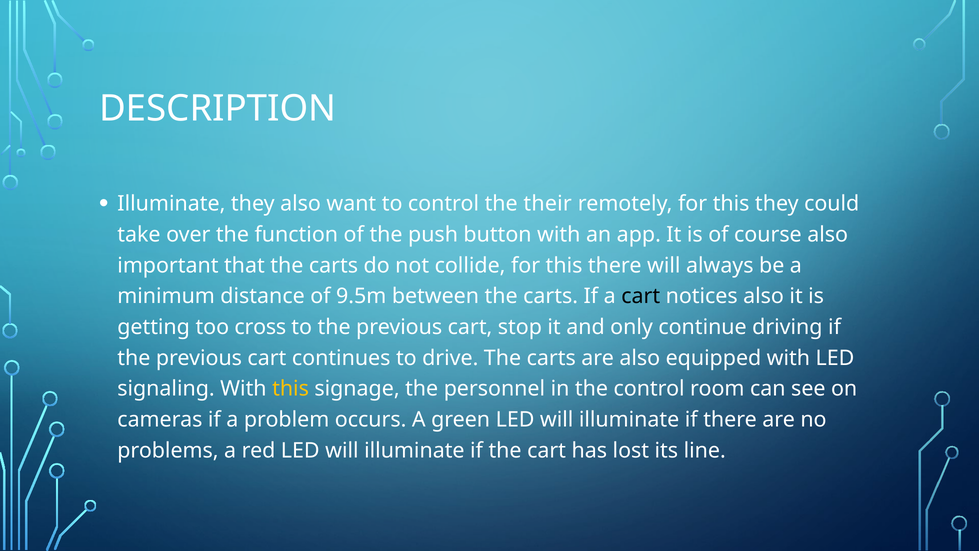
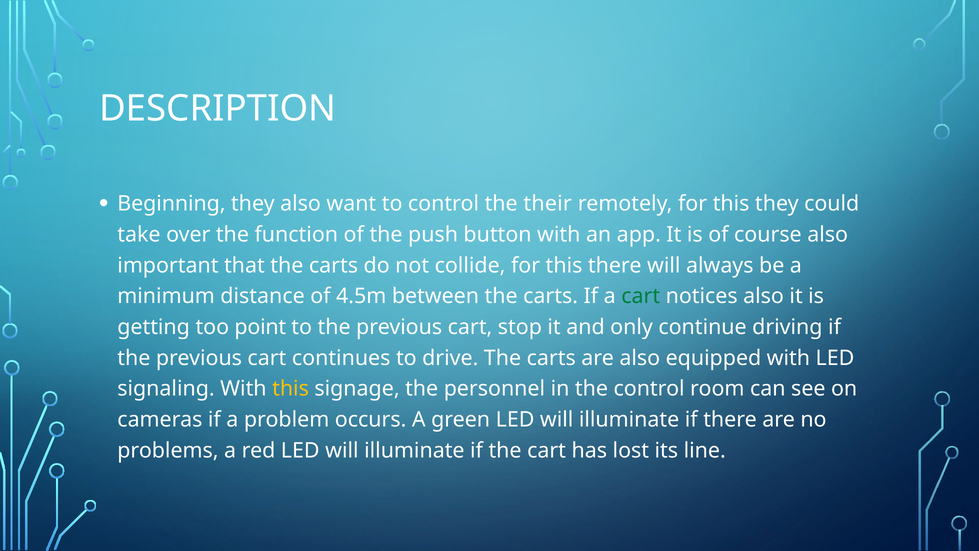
Illuminate at (171, 204): Illuminate -> Beginning
9.5m: 9.5m -> 4.5m
cart at (641, 296) colour: black -> green
cross: cross -> point
